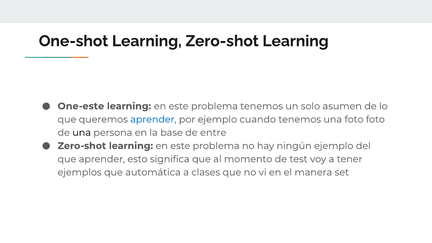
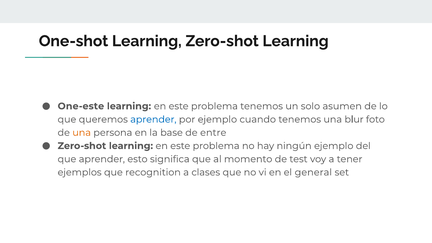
una foto: foto -> blur
una at (82, 133) colour: black -> orange
automática: automática -> recognition
manera: manera -> general
